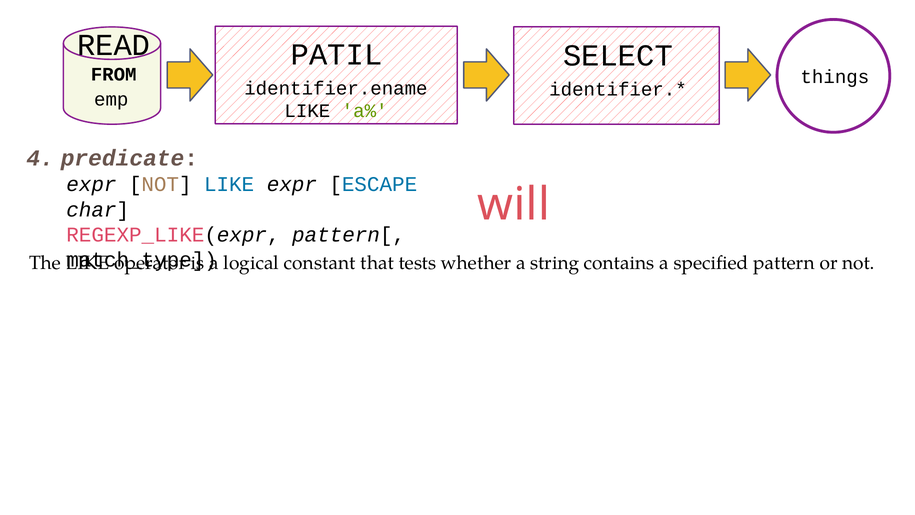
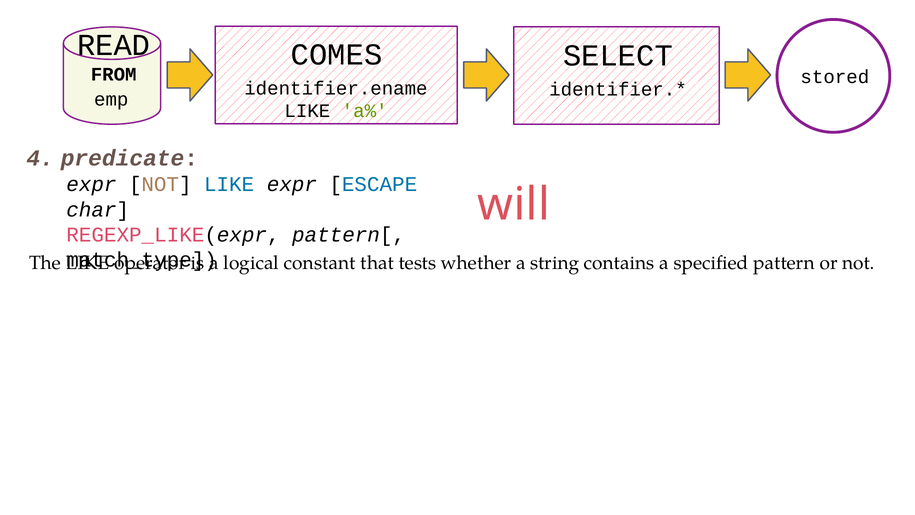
PATIL: PATIL -> COMES
things: things -> stored
